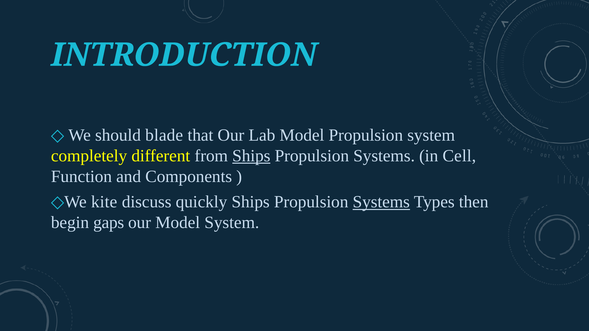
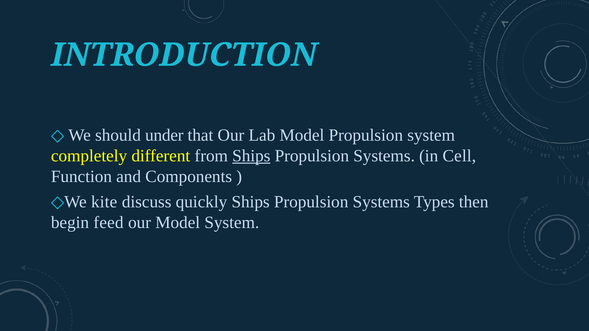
blade: blade -> under
Systems at (381, 202) underline: present -> none
gaps: gaps -> feed
